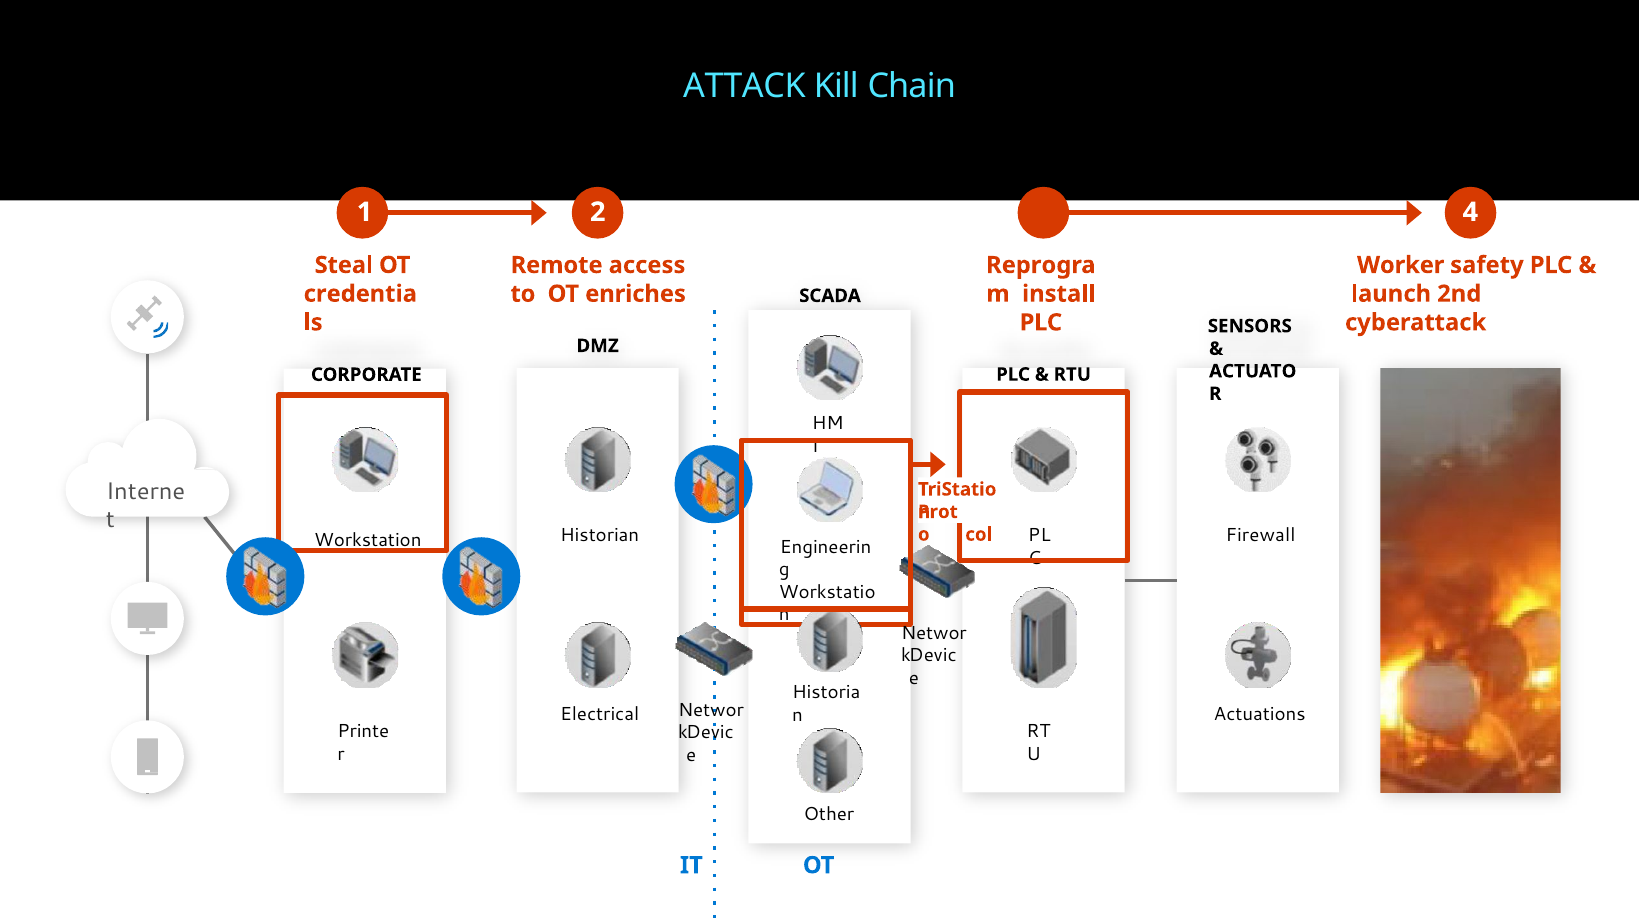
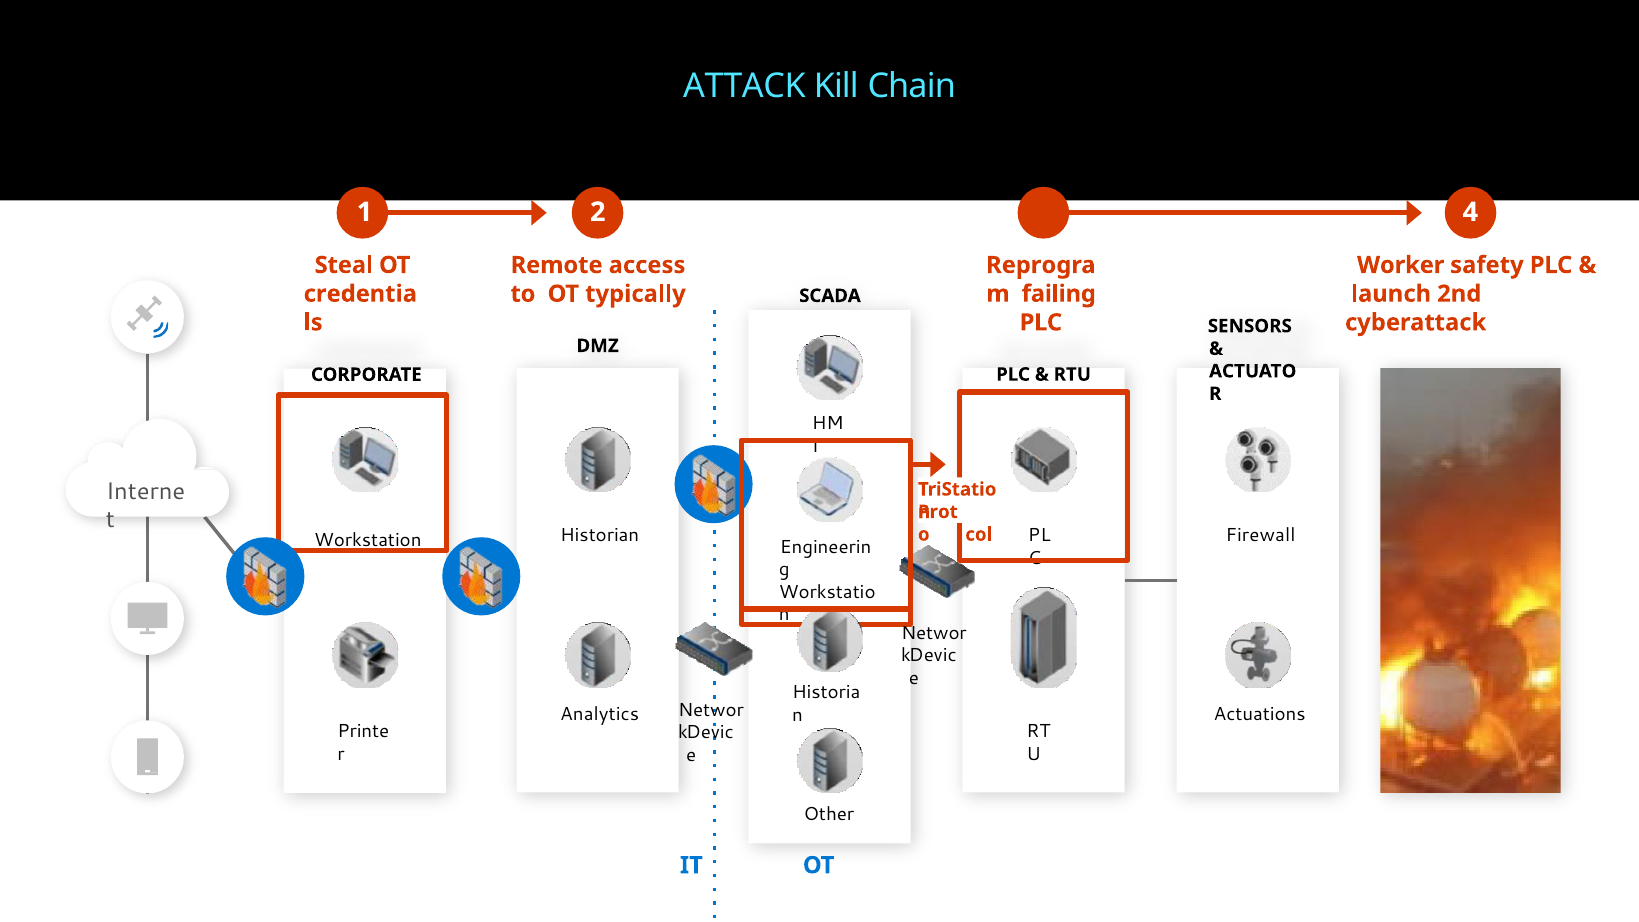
install: install -> failing
enriches: enriches -> typically
Electrical: Electrical -> Analytics
